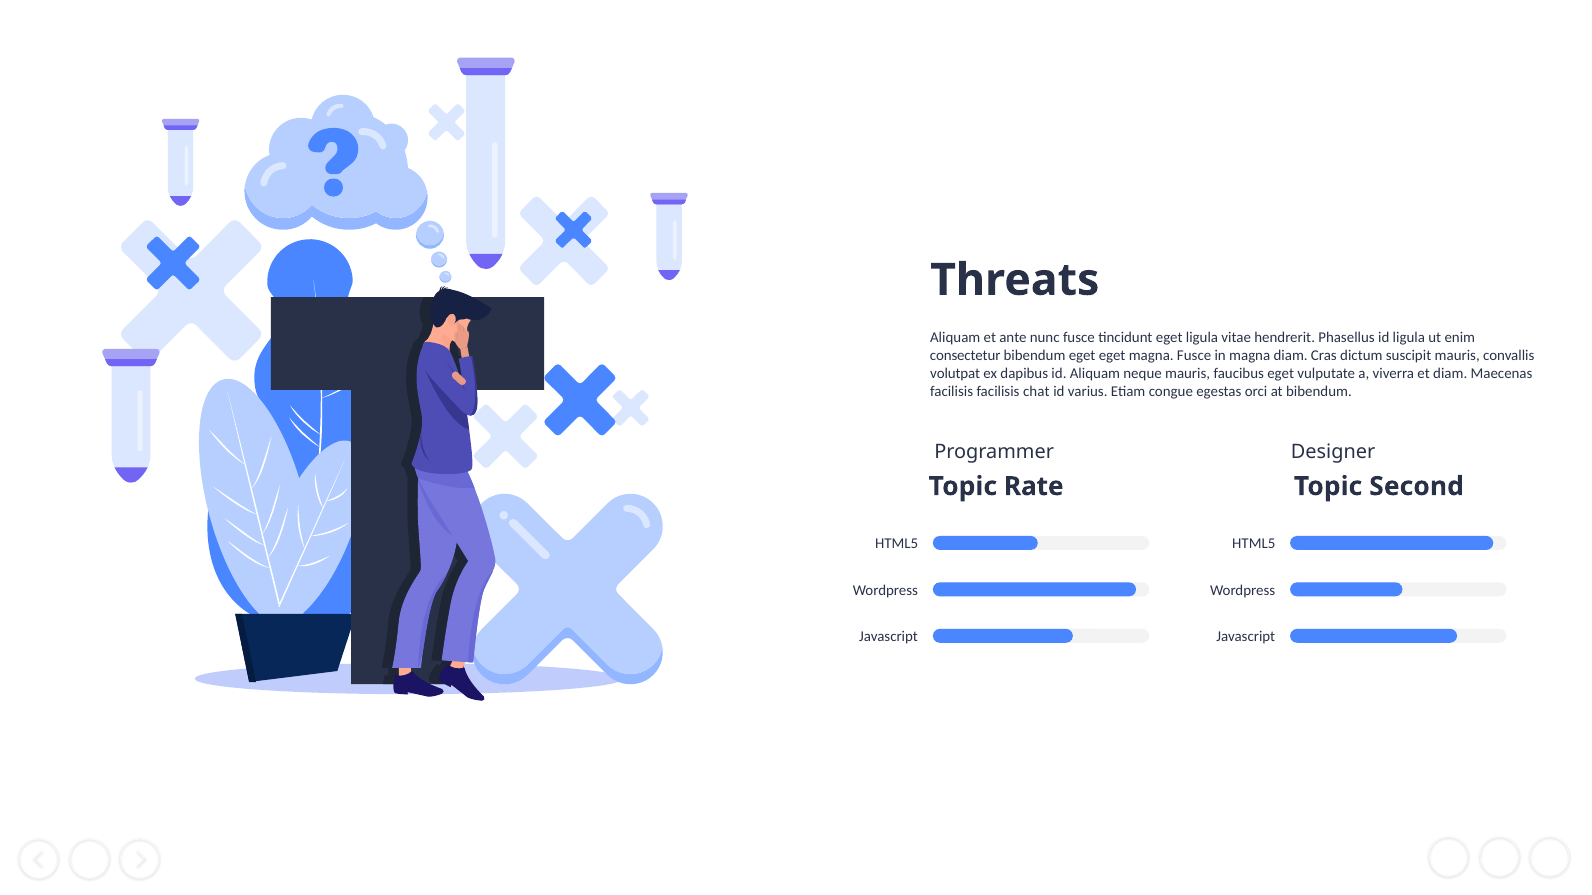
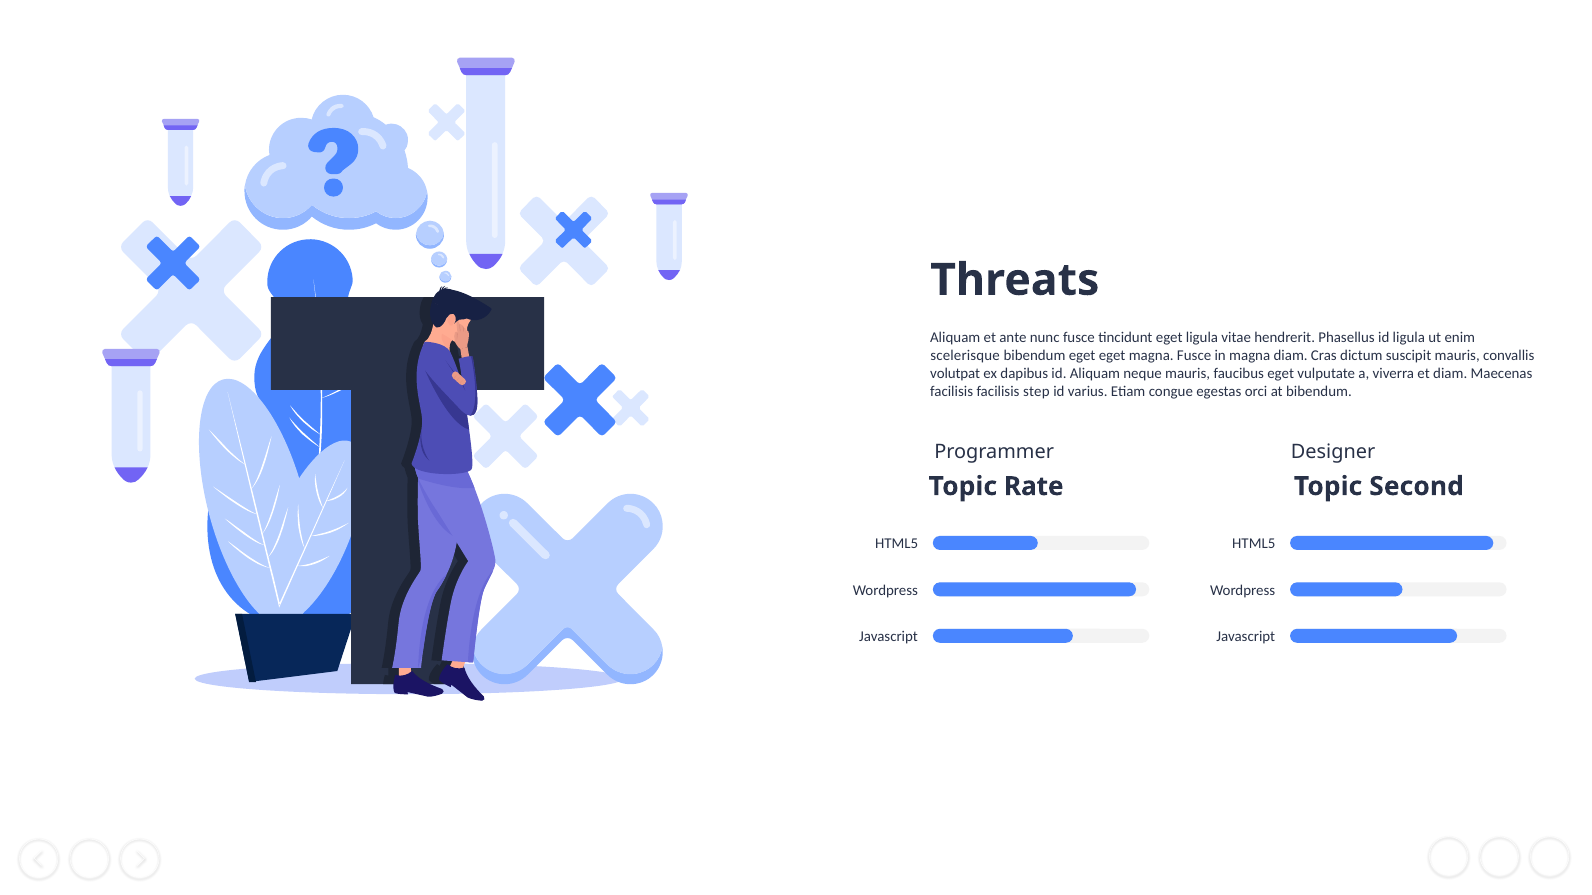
consectetur: consectetur -> scelerisque
chat: chat -> step
